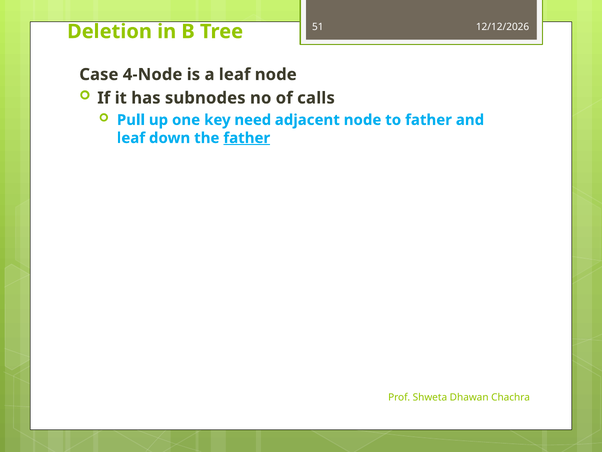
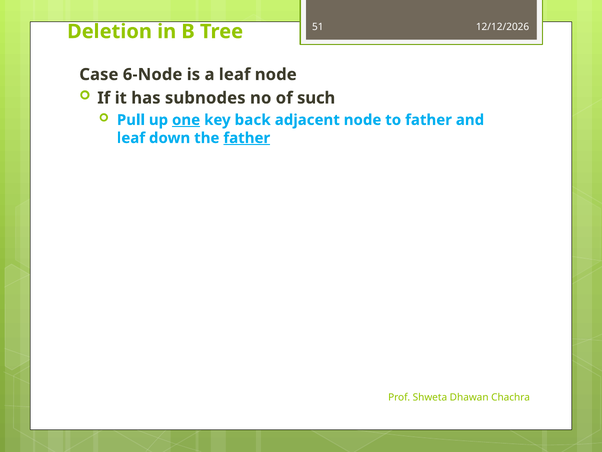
4-Node: 4-Node -> 6-Node
calls: calls -> such
one underline: none -> present
need: need -> back
